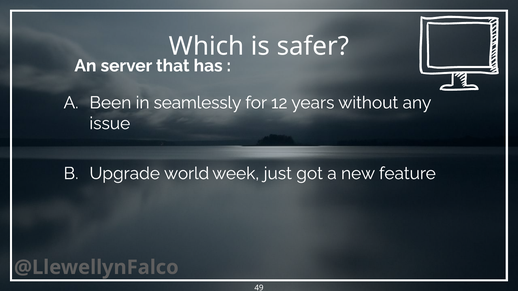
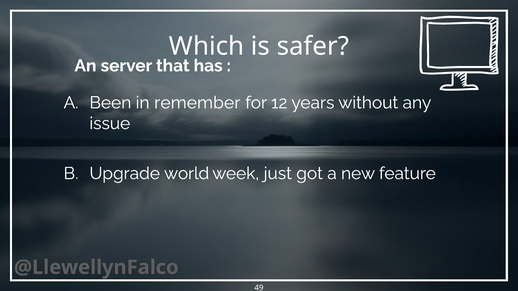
seamlessly: seamlessly -> remember
